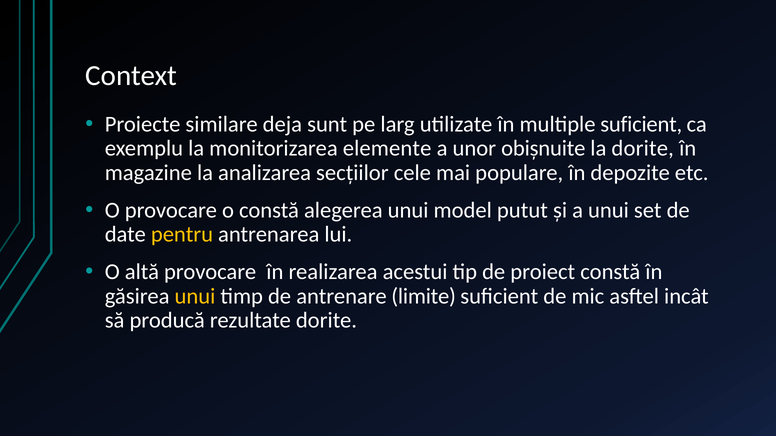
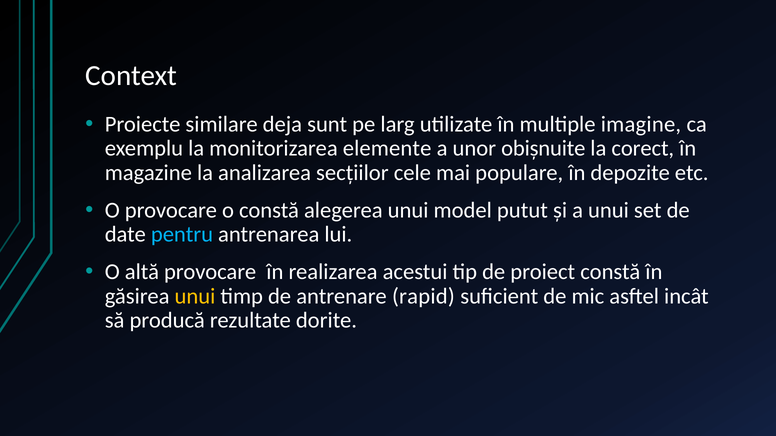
multiple suficient: suficient -> imagine
la dorite: dorite -> corect
pentru colour: yellow -> light blue
limite: limite -> rapid
